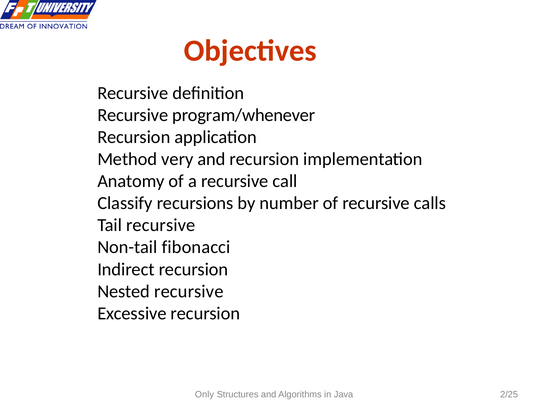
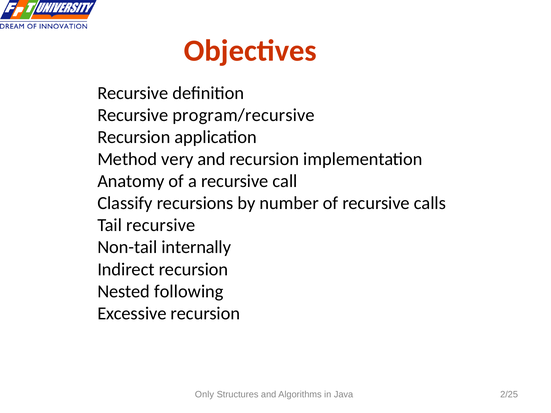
program/whenever: program/whenever -> program/recursive
fibonacci: fibonacci -> internally
Nested recursive: recursive -> following
